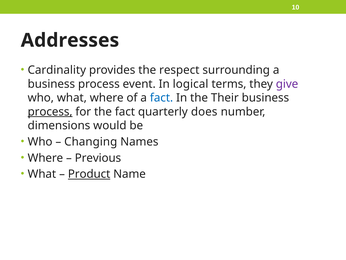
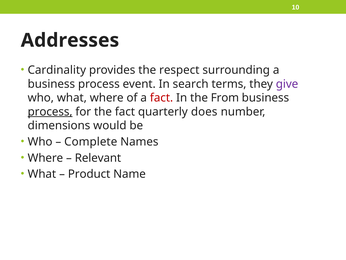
logical: logical -> search
fact at (162, 98) colour: blue -> red
Their: Their -> From
Changing: Changing -> Complete
Previous: Previous -> Relevant
Product underline: present -> none
